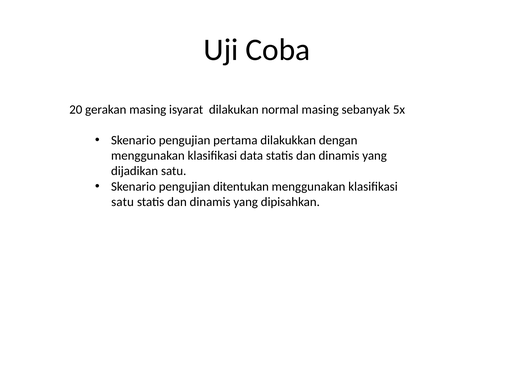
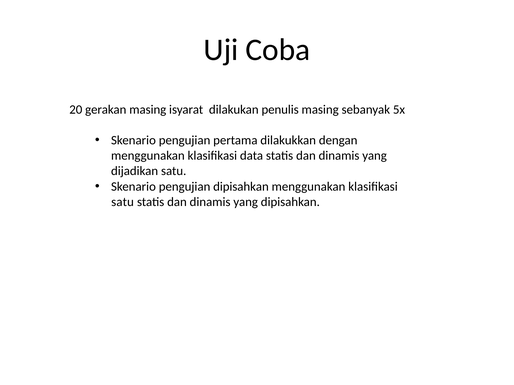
normal: normal -> penulis
pengujian ditentukan: ditentukan -> dipisahkan
